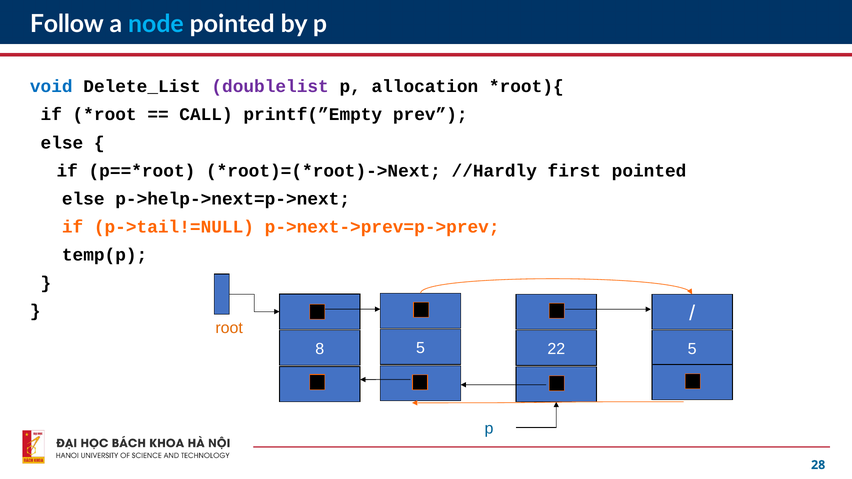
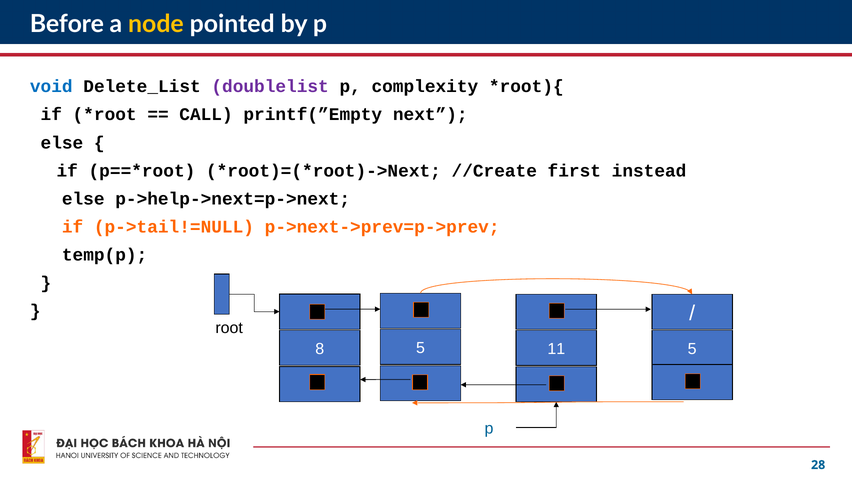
Follow: Follow -> Before
node colour: light blue -> yellow
allocation: allocation -> complexity
prev: prev -> next
//Hardly: //Hardly -> //Create
first pointed: pointed -> instead
root colour: orange -> black
22: 22 -> 11
